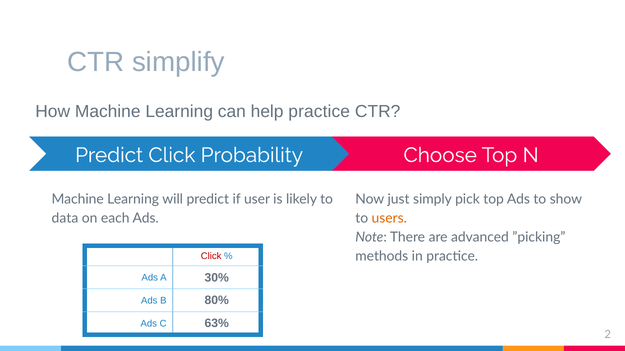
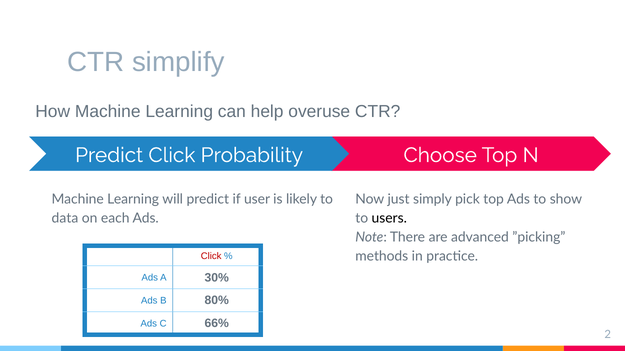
help practice: practice -> overuse
users colour: orange -> black
63%: 63% -> 66%
